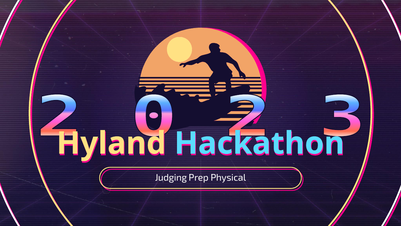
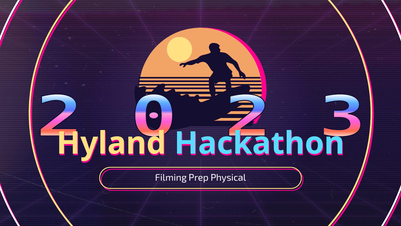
Judging: Judging -> Filming
